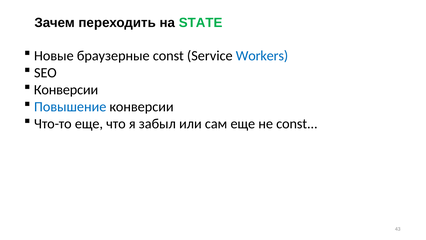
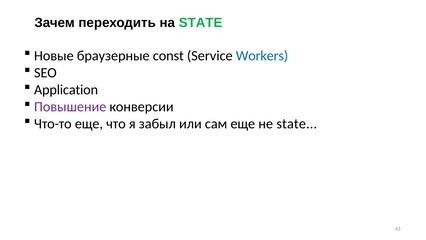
Конверсии at (66, 90): Конверсии -> Application
Повышение colour: blue -> purple
не const: const -> state
